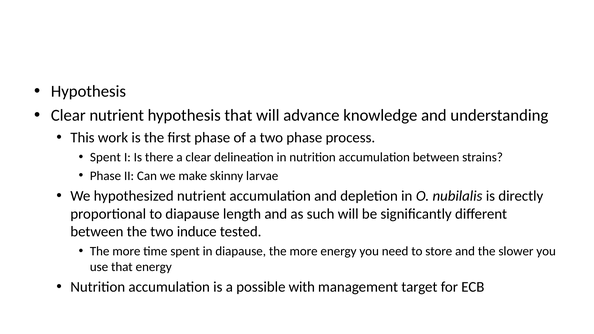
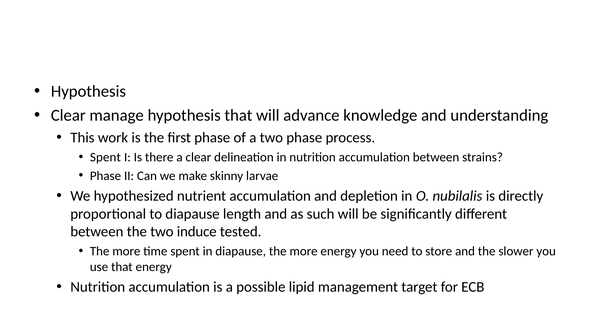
Clear nutrient: nutrient -> manage
with: with -> lipid
